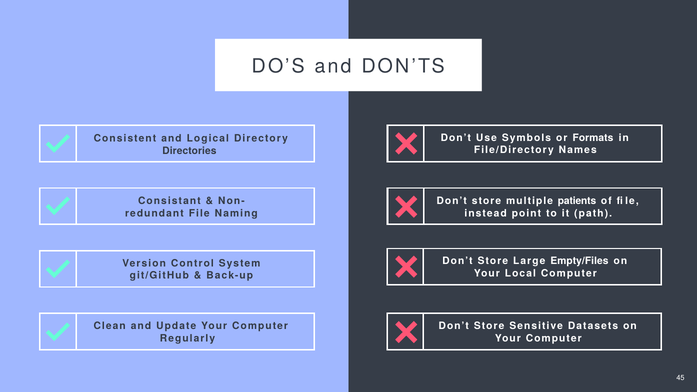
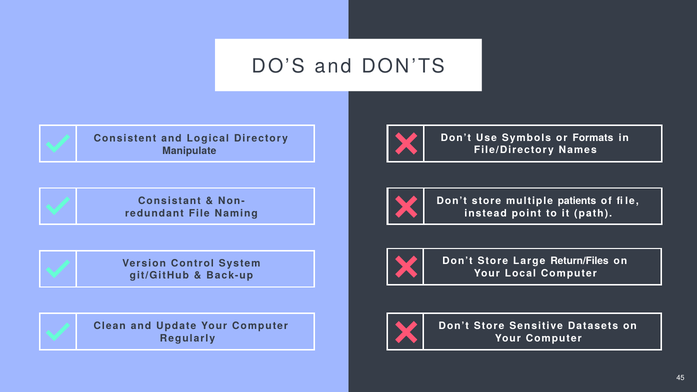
Directories: Directories -> Manipulate
Empty/Files: Empty/Files -> Return/Files
